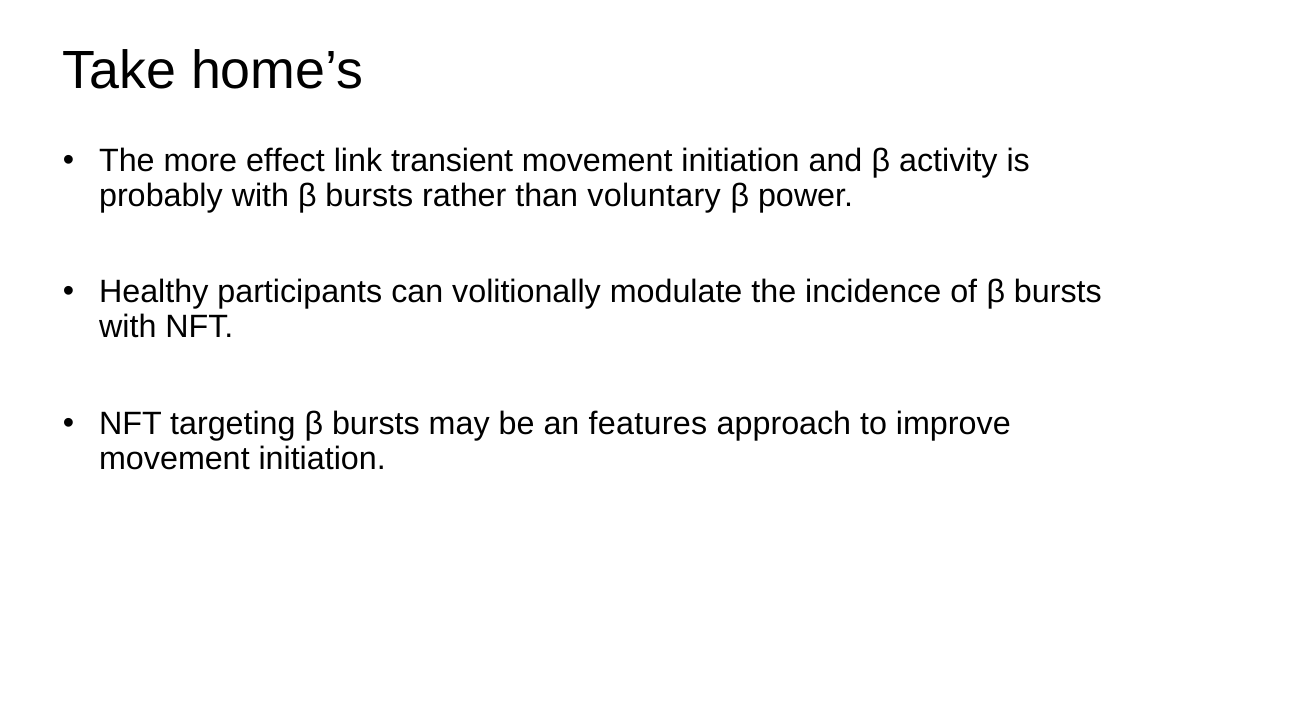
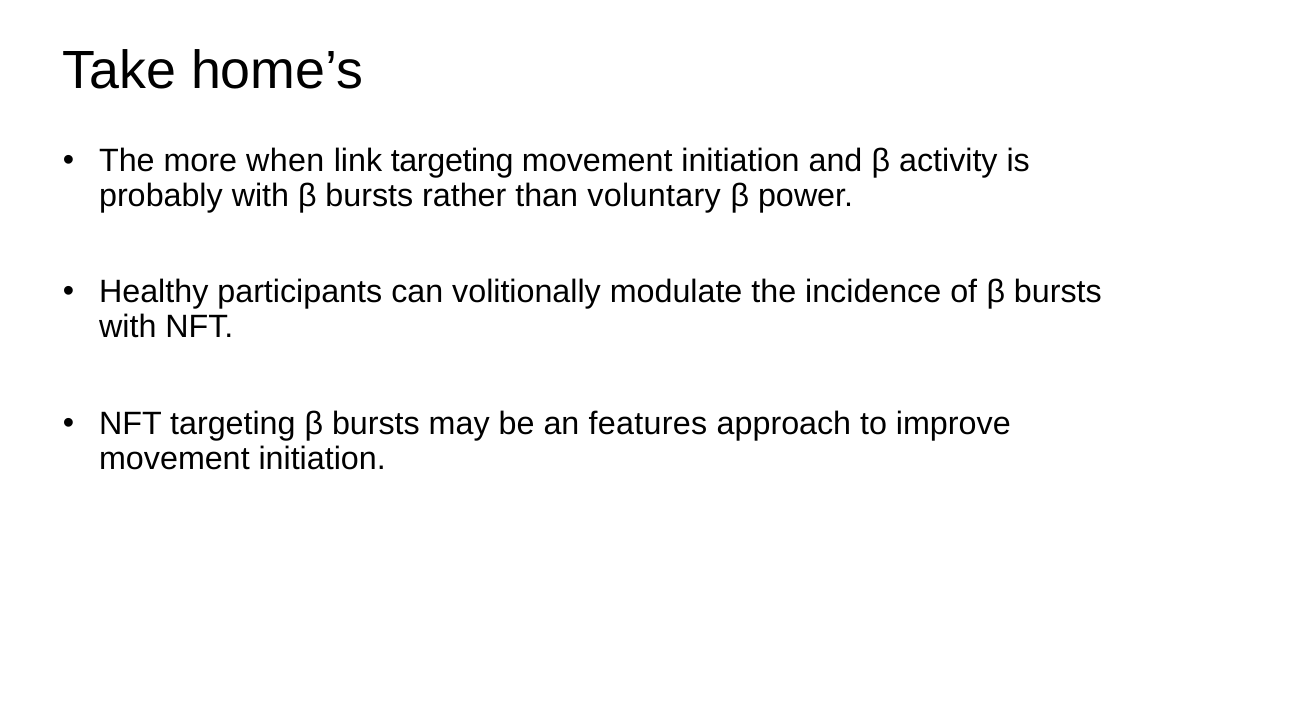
effect: effect -> when
link transient: transient -> targeting
